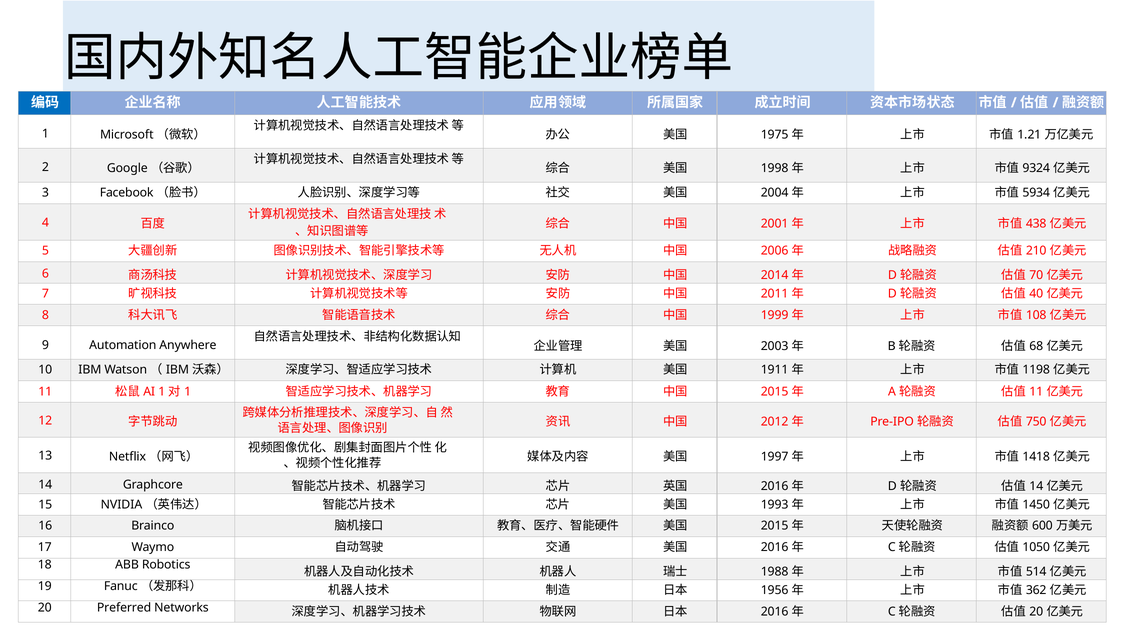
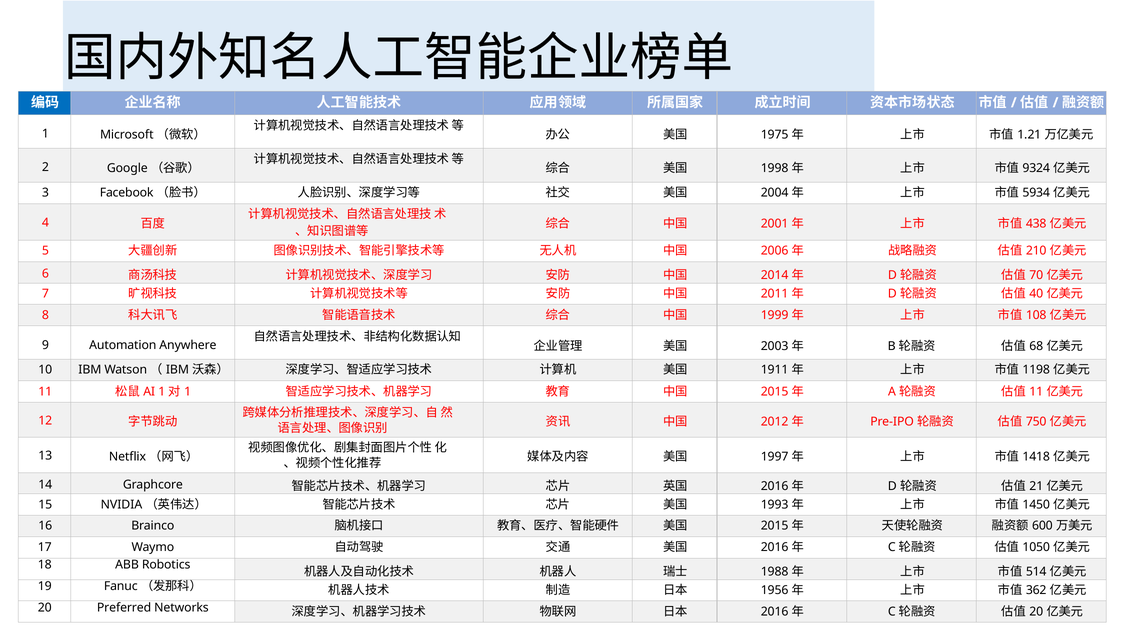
14 at (1036, 486): 14 -> 21
